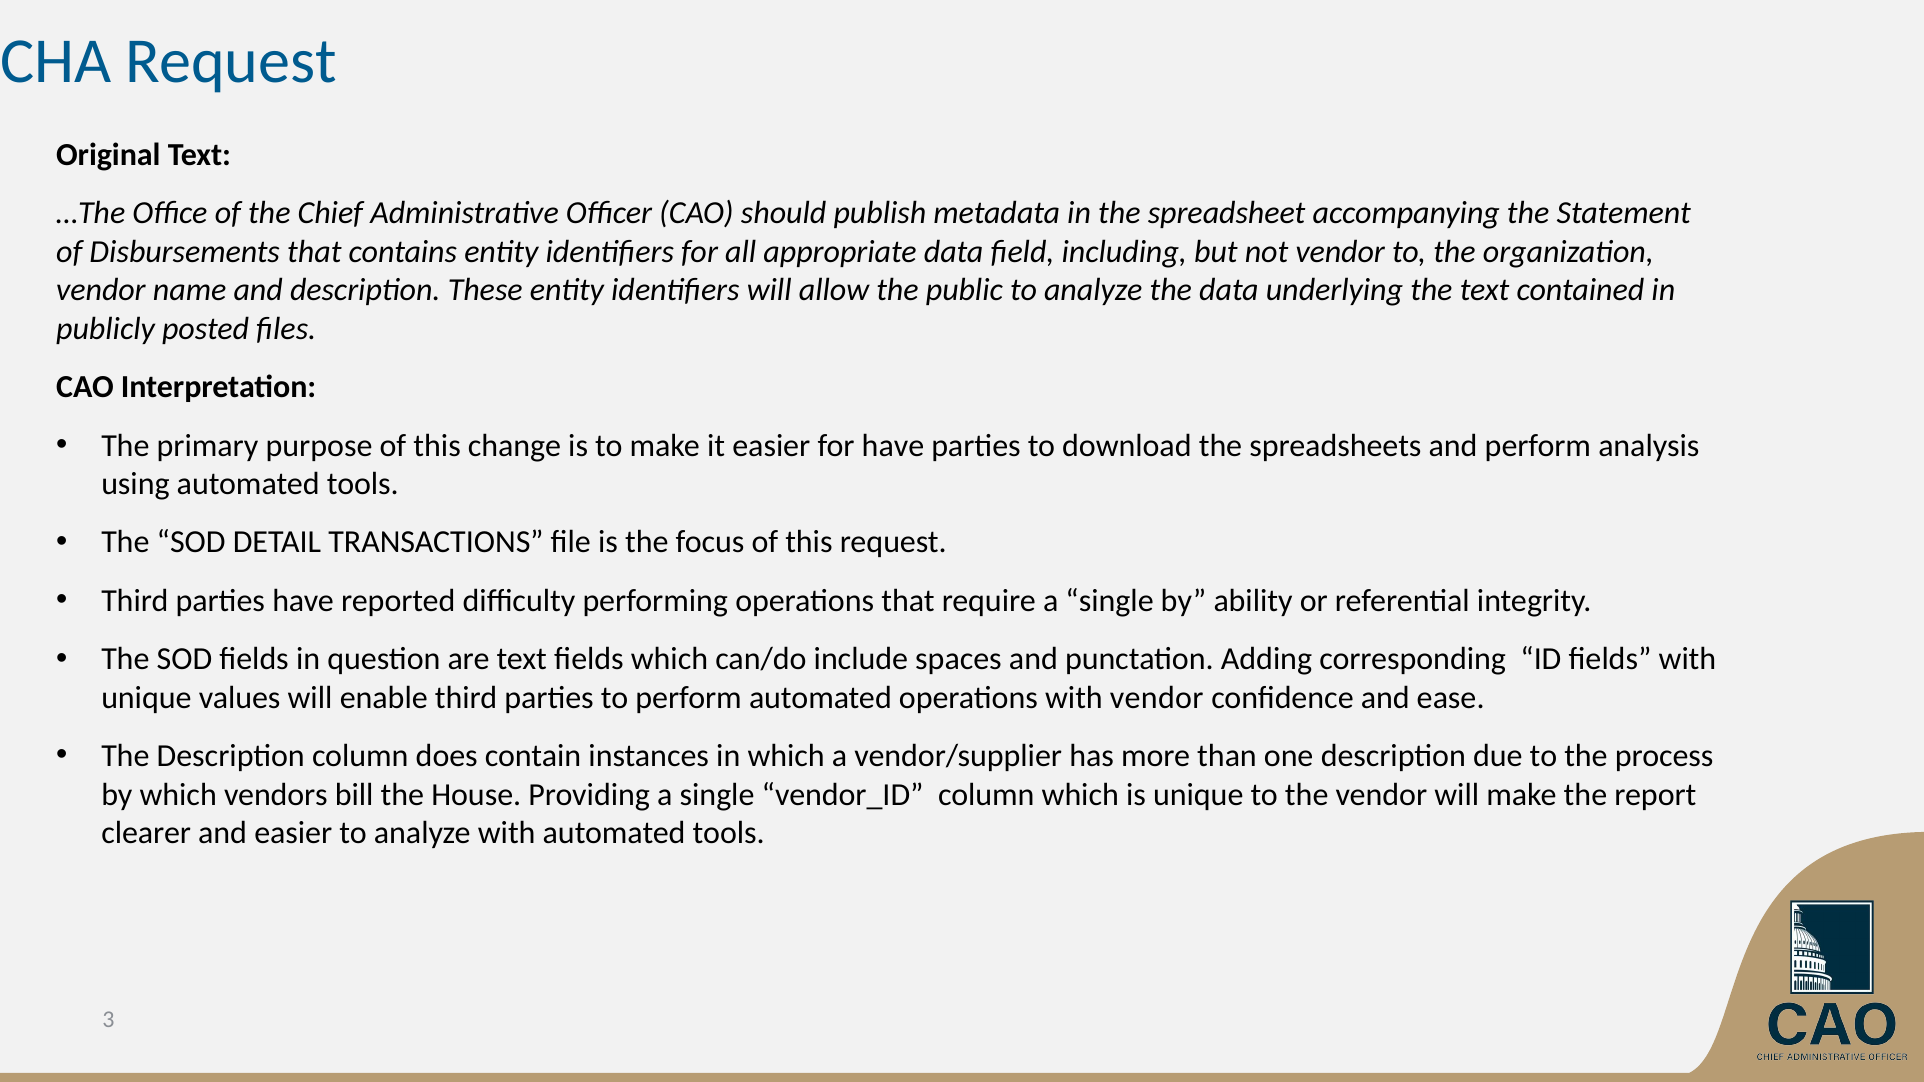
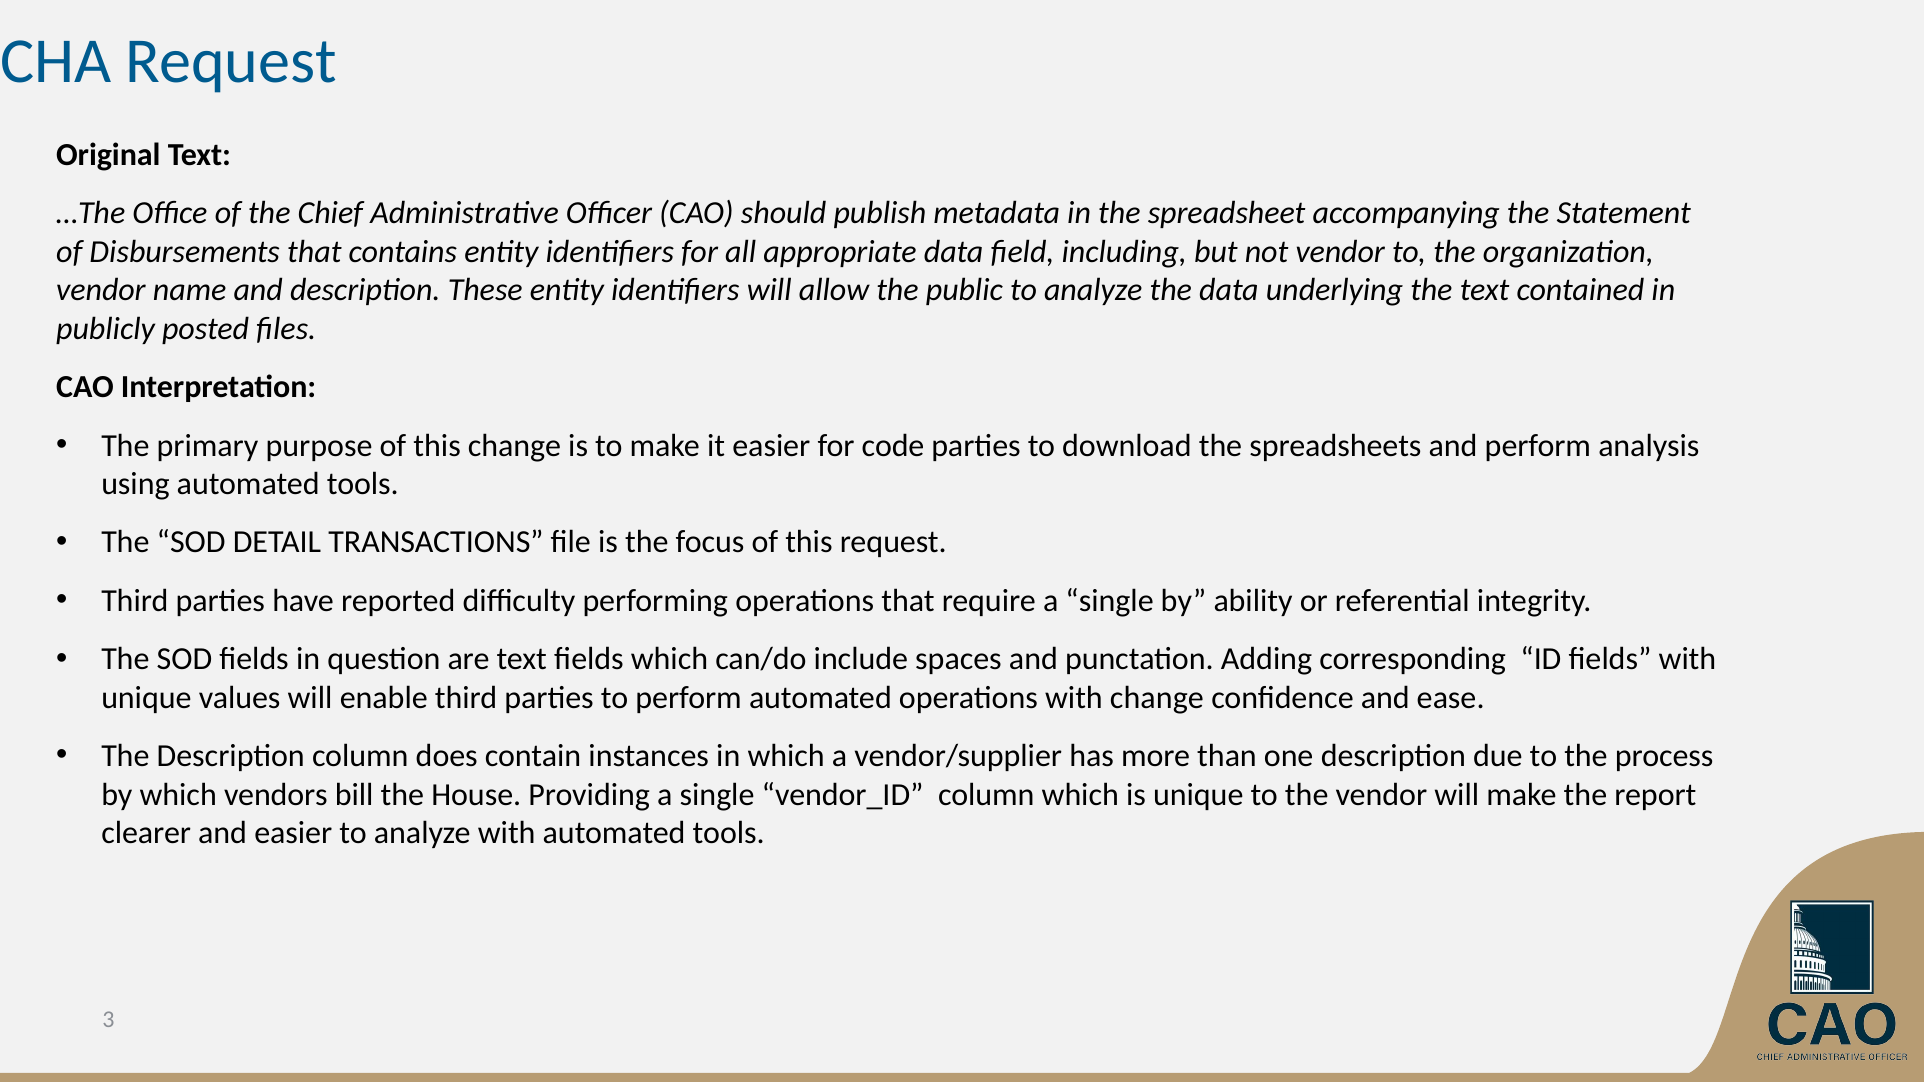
for have: have -> code
with vendor: vendor -> change
